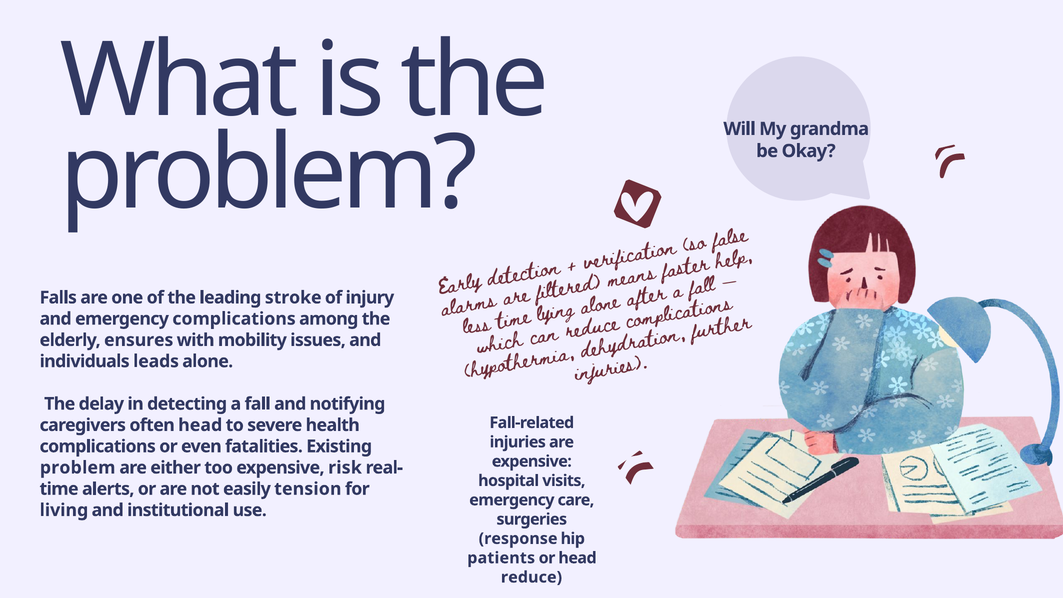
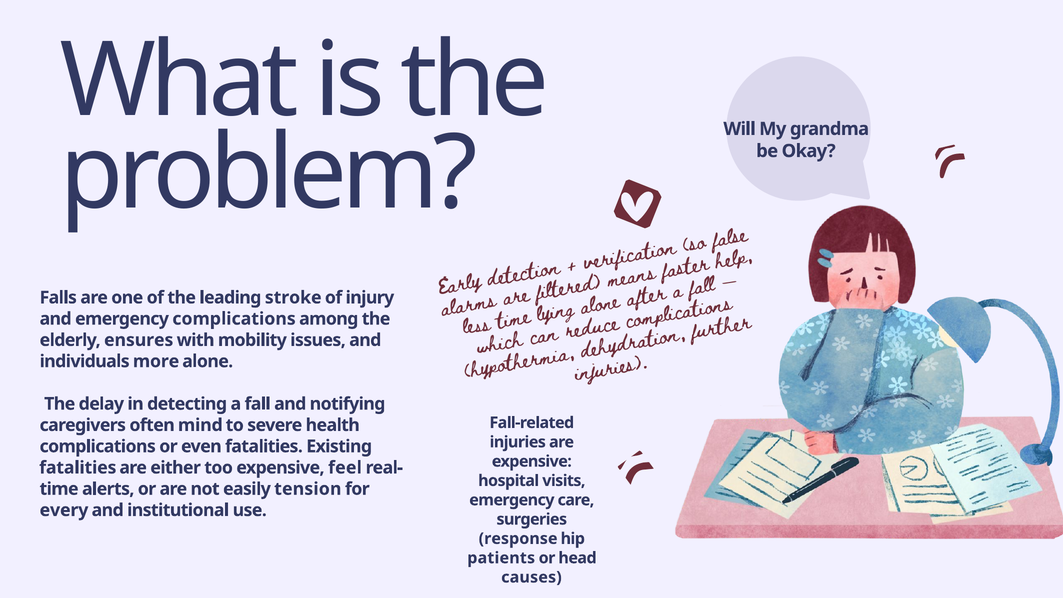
leads: leads -> more
often head: head -> mind
problem at (78, 468): problem -> fatalities
risk: risk -> feel
living: living -> every
reduce: reduce -> causes
